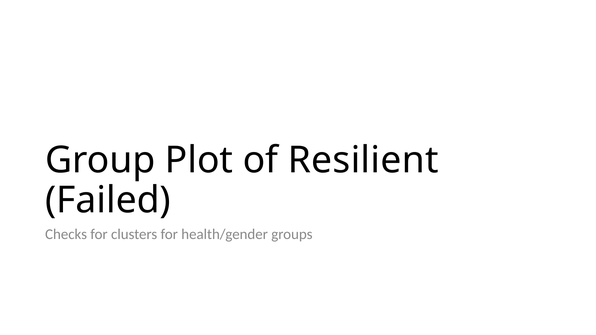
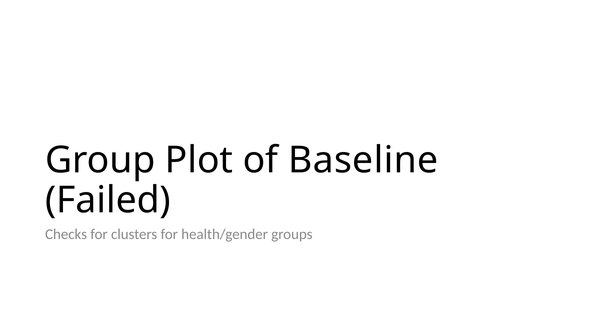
Resilient: Resilient -> Baseline
